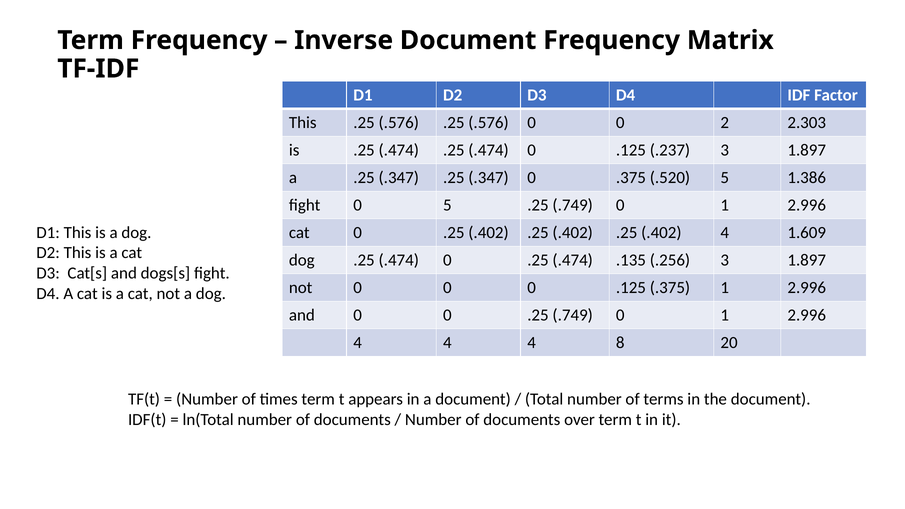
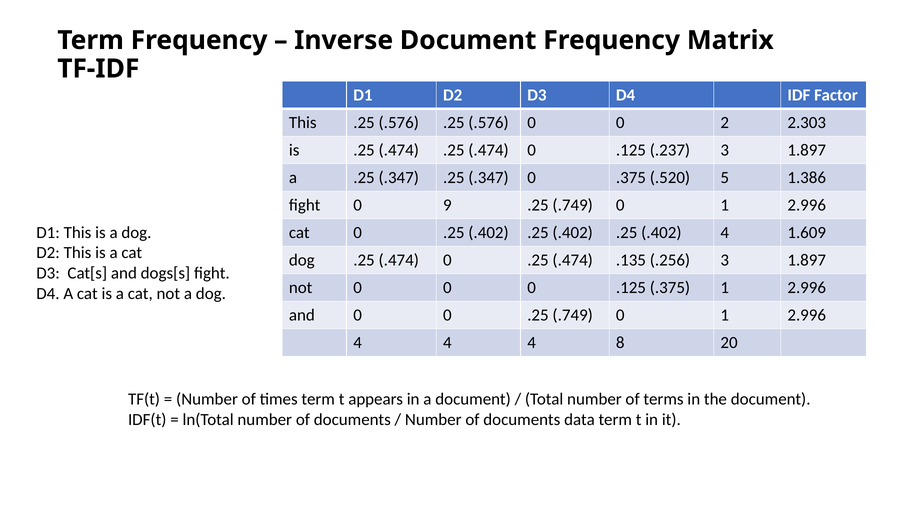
0 5: 5 -> 9
over: over -> data
